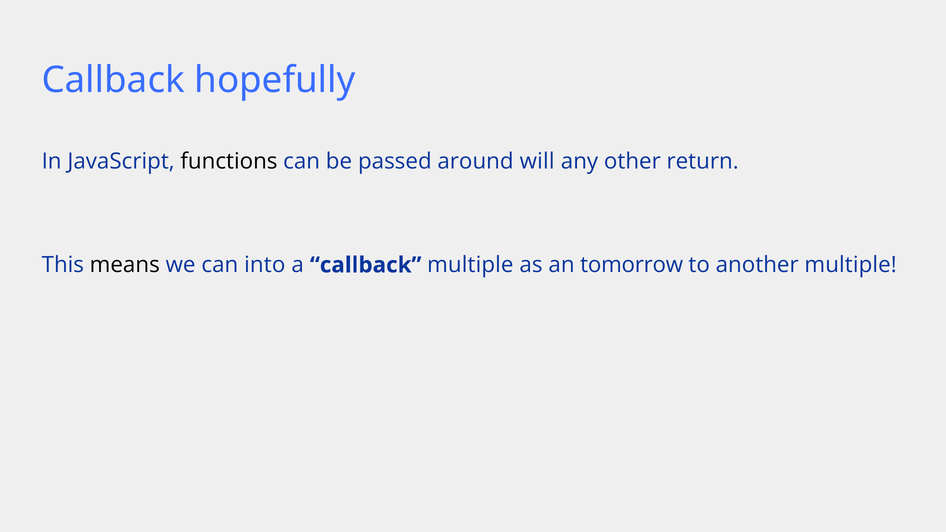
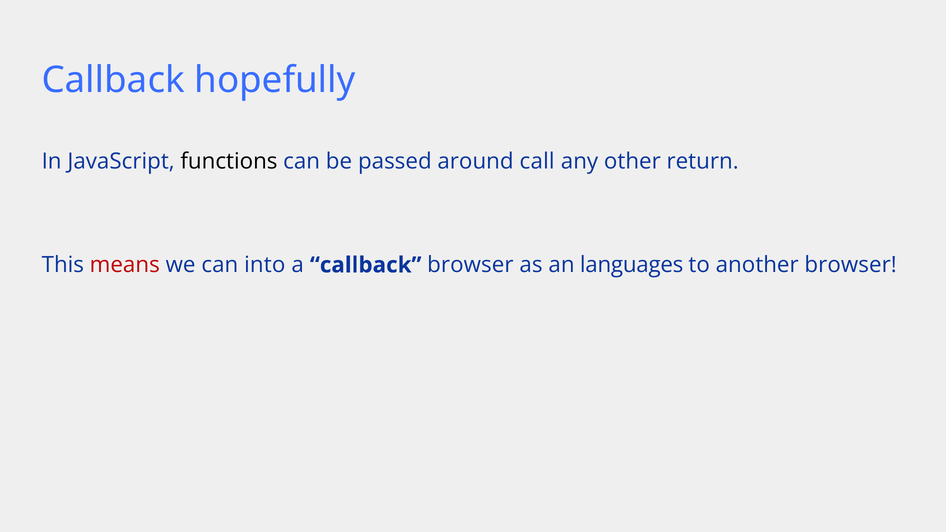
will: will -> call
means colour: black -> red
callback multiple: multiple -> browser
tomorrow: tomorrow -> languages
another multiple: multiple -> browser
